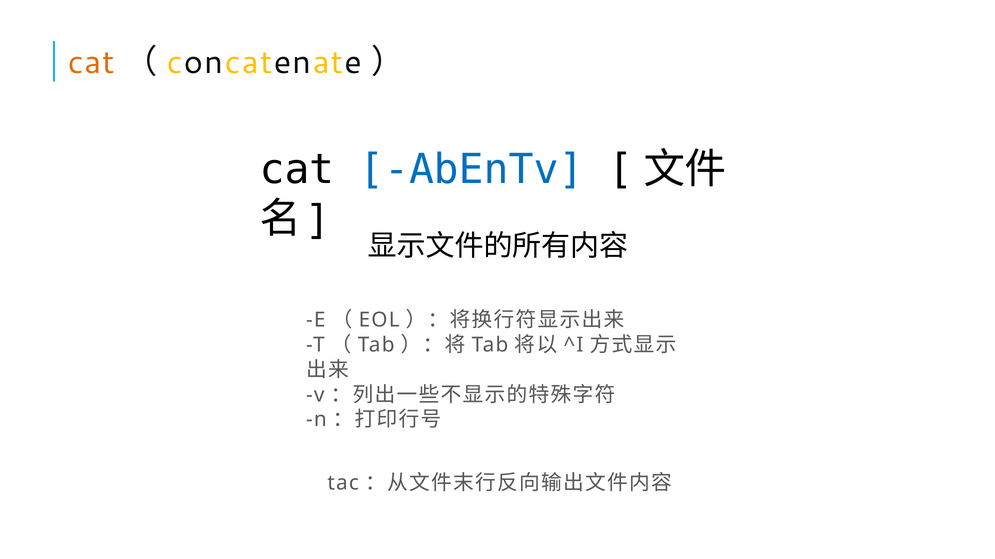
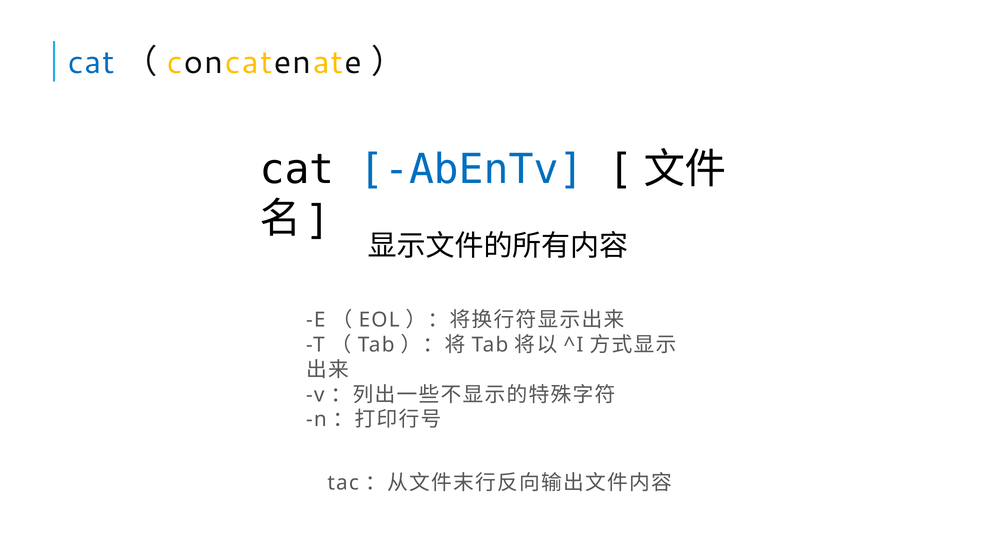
cat at (91, 63) colour: orange -> blue
